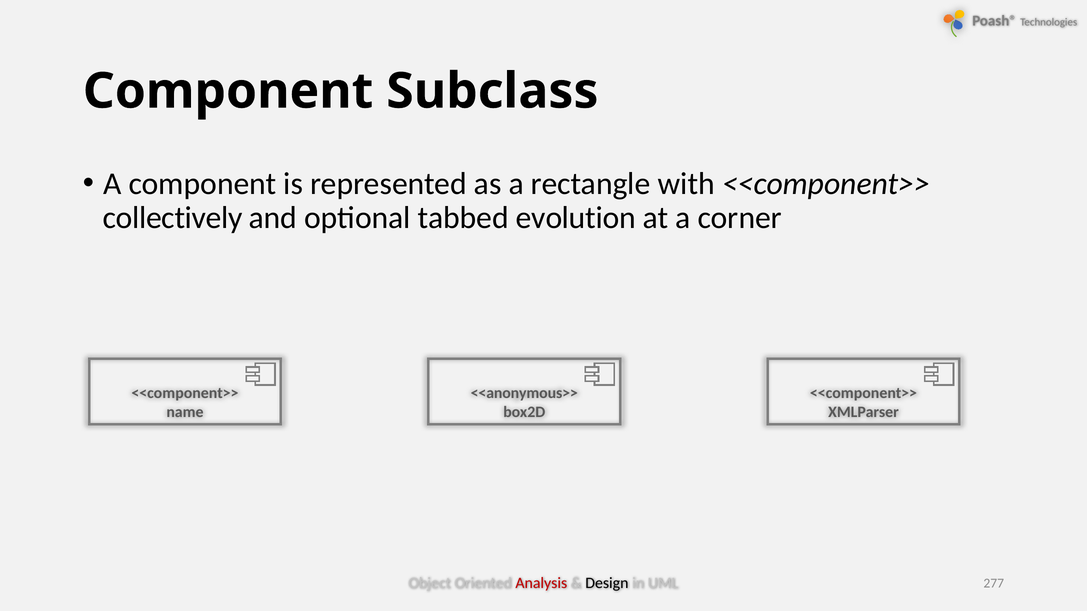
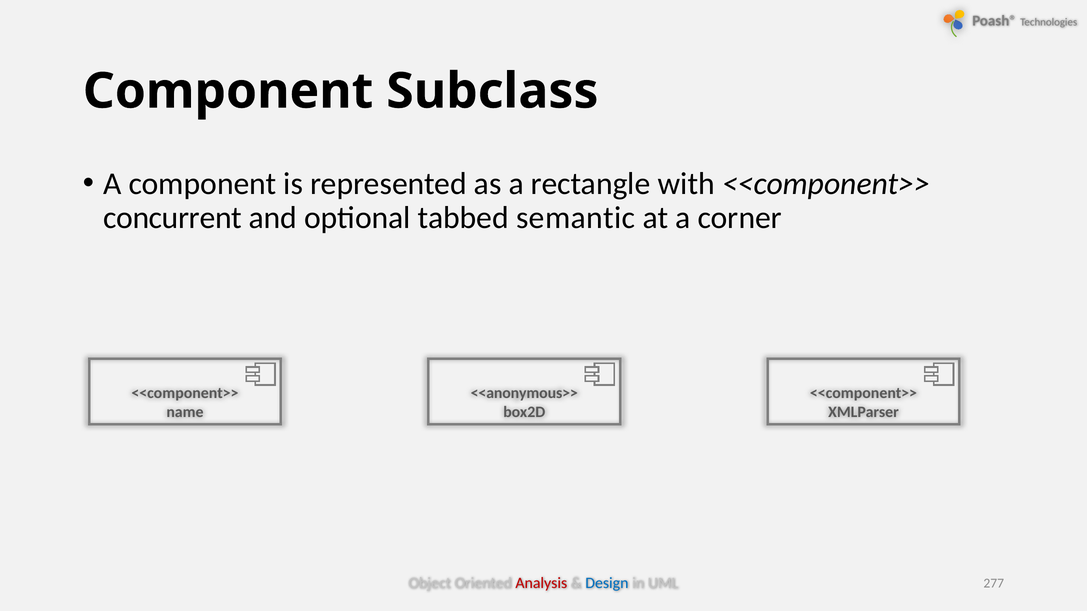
collectively: collectively -> concurrent
evolution: evolution -> semantic
Design colour: black -> blue
